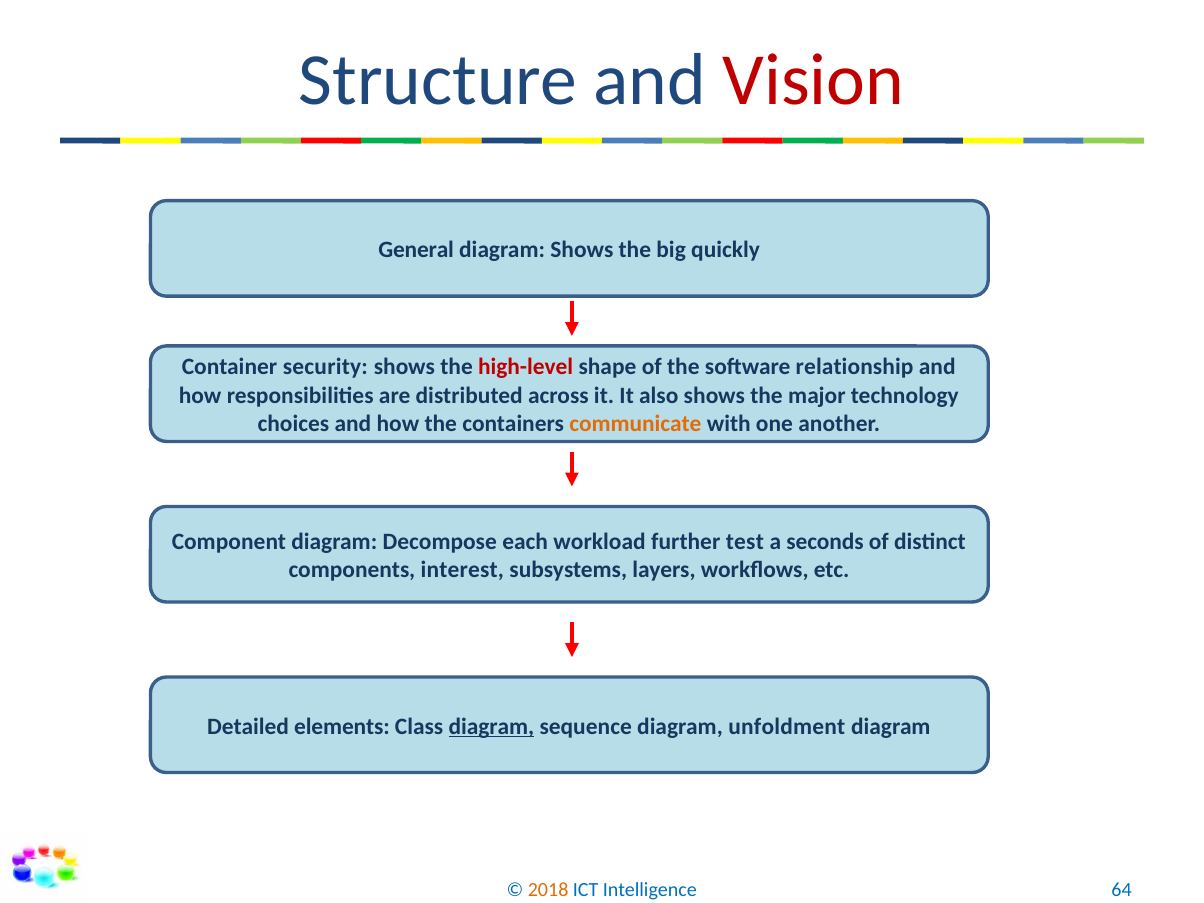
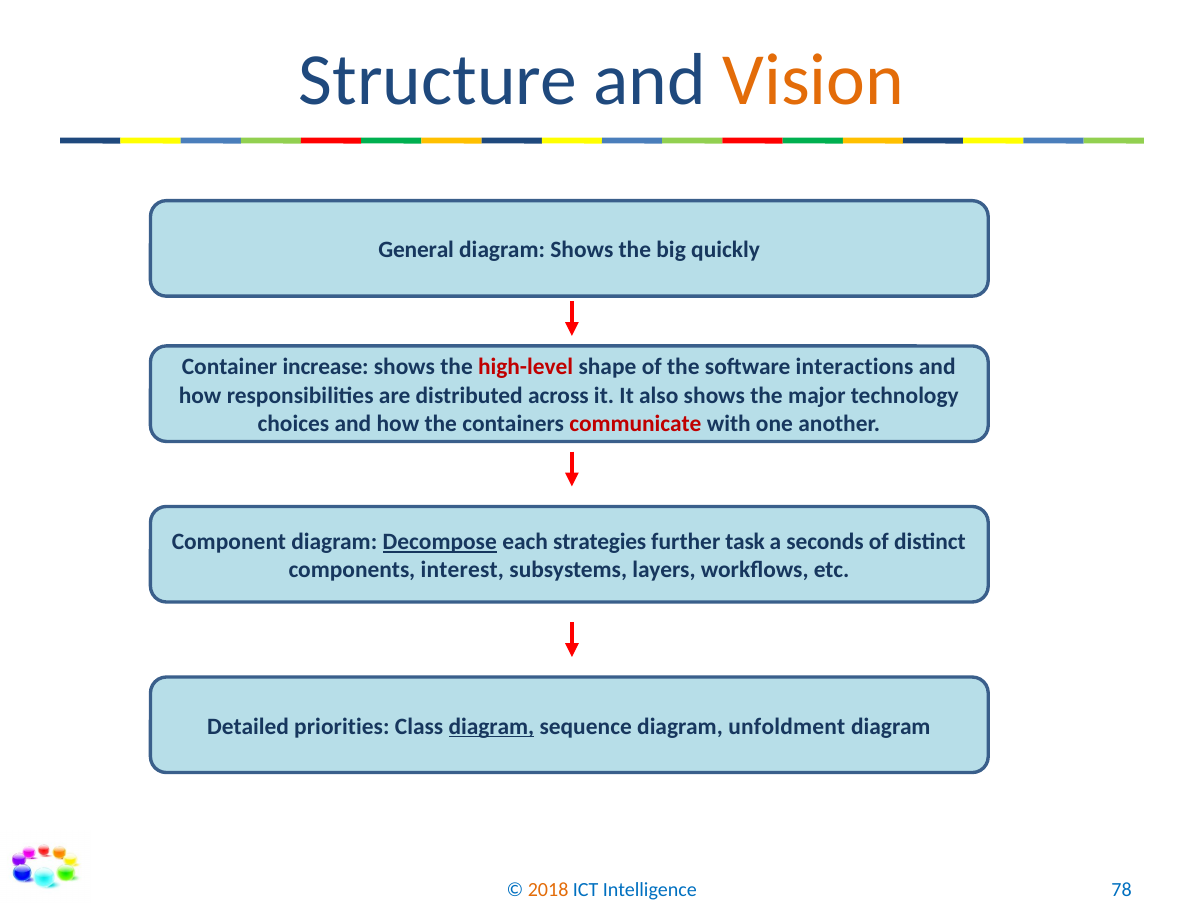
Vision colour: red -> orange
security: security -> increase
relationship: relationship -> interactions
communicate colour: orange -> red
Decompose underline: none -> present
workload: workload -> strategies
test: test -> task
elements: elements -> priorities
64: 64 -> 78
